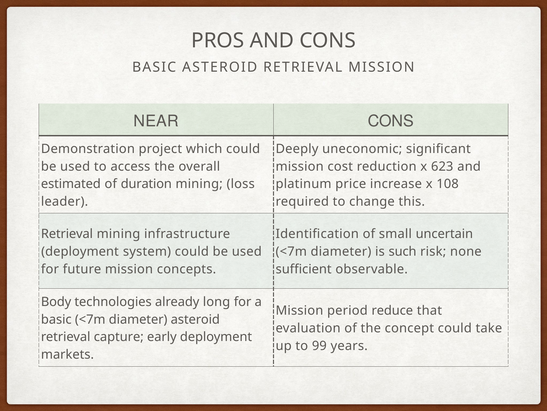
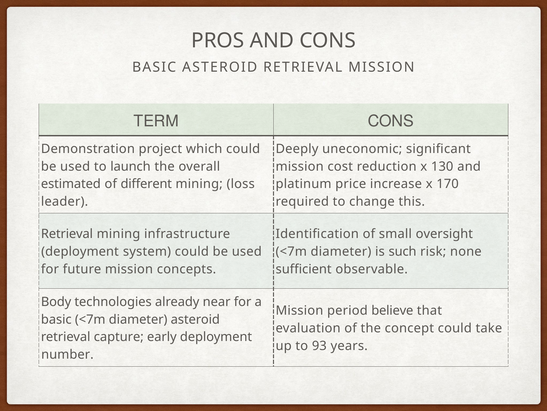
NEAR: NEAR -> TERM
access: access -> launch
623: 623 -> 130
duration: duration -> different
108: 108 -> 170
uncertain: uncertain -> oversight
long: long -> near
reduce: reduce -> believe
99: 99 -> 93
markets: markets -> number
